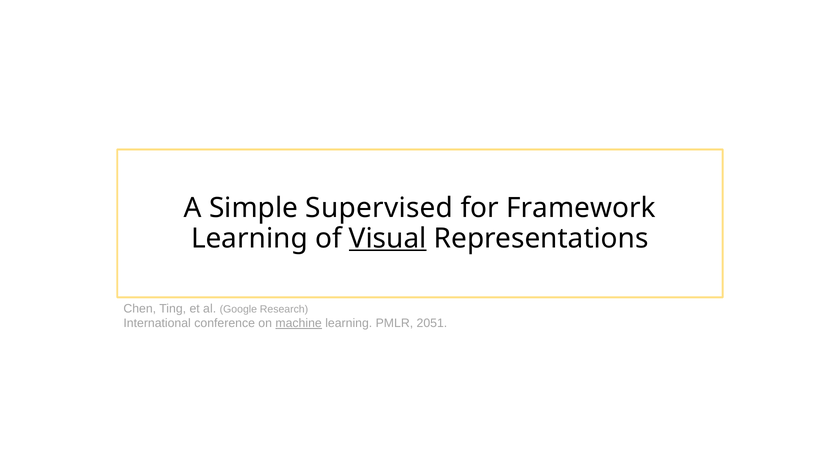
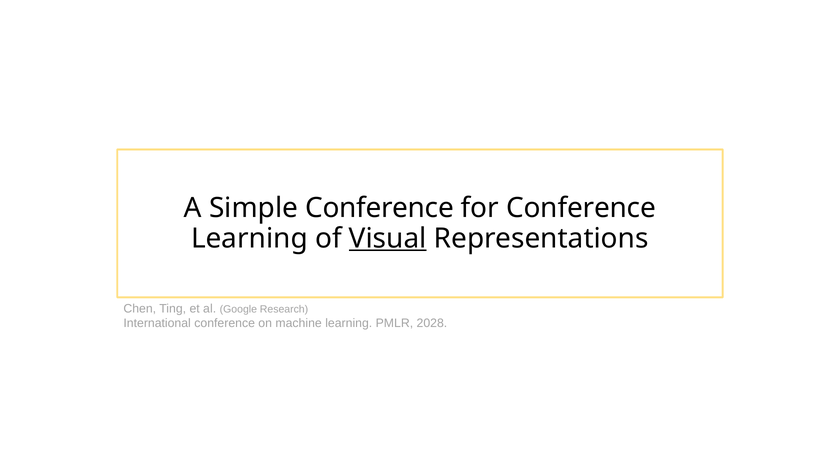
Simple Supervised: Supervised -> Conference
for Framework: Framework -> Conference
machine underline: present -> none
2051: 2051 -> 2028
